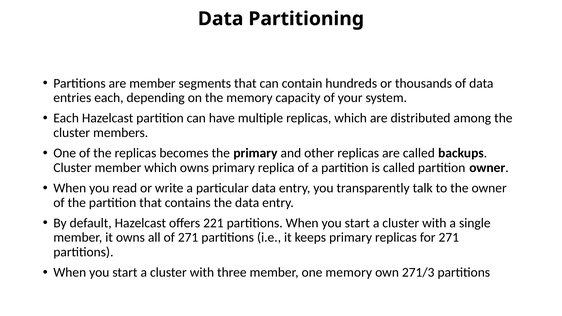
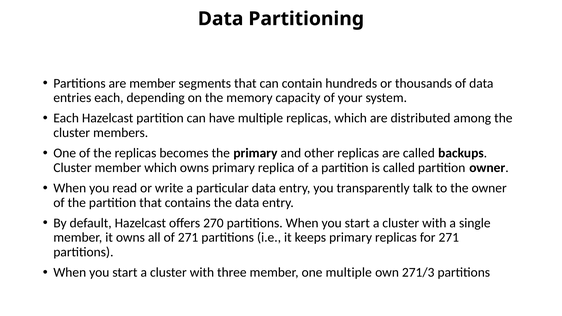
221: 221 -> 270
one memory: memory -> multiple
